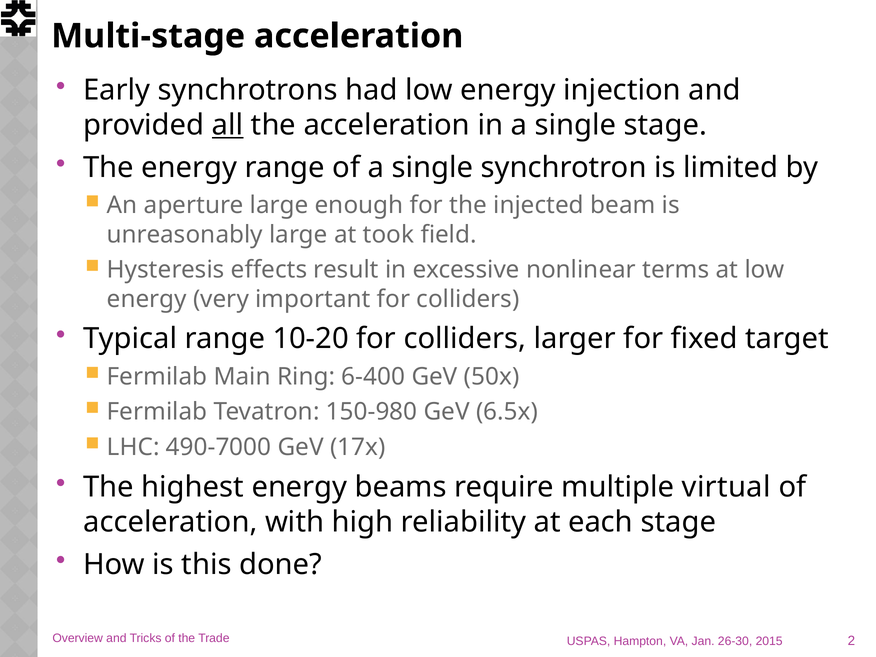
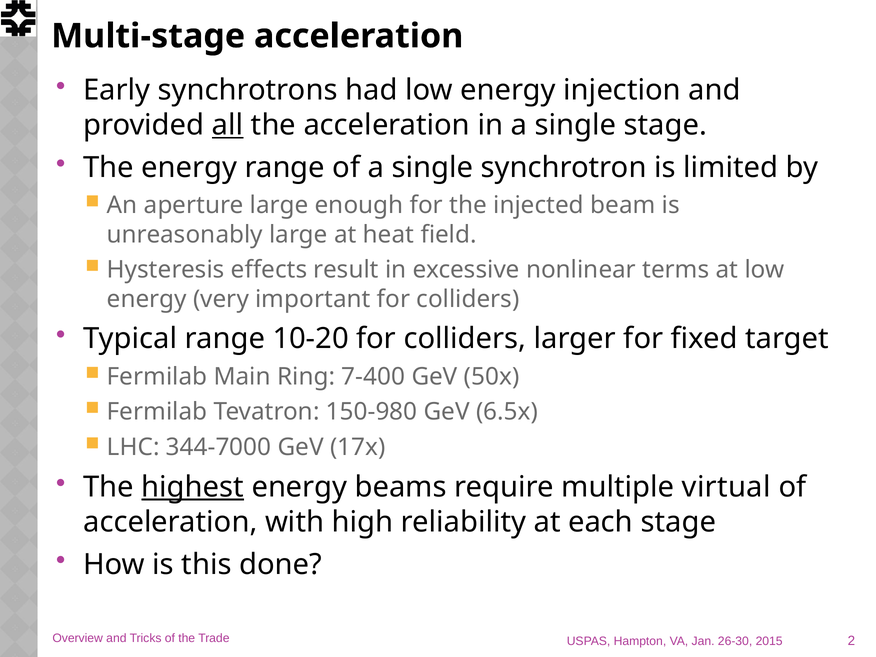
took: took -> heat
6-400: 6-400 -> 7-400
490-7000: 490-7000 -> 344-7000
highest underline: none -> present
